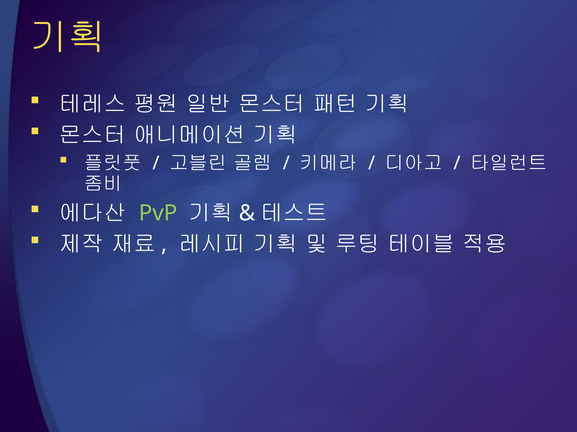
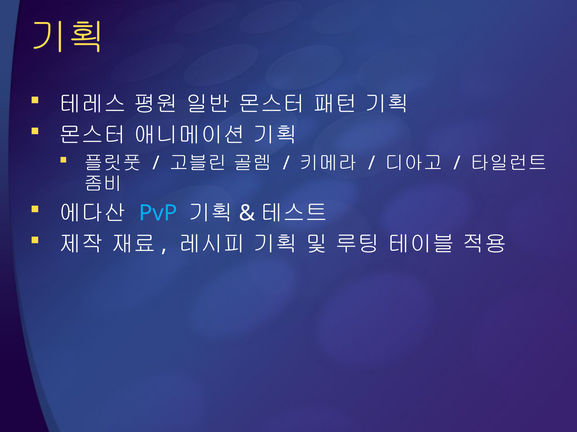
PvP colour: light green -> light blue
